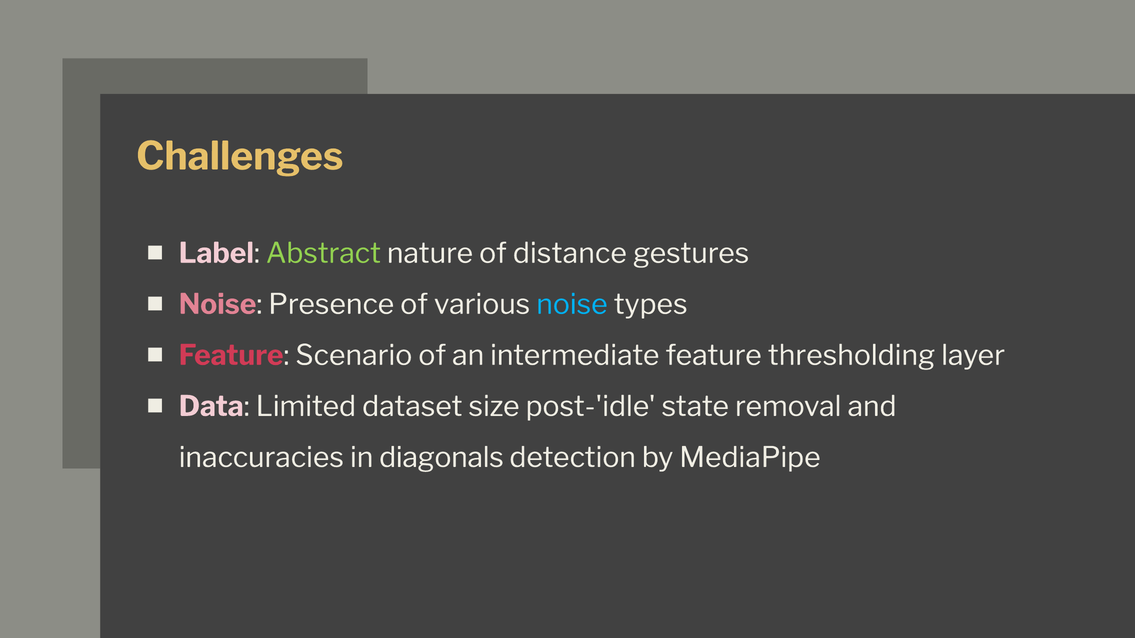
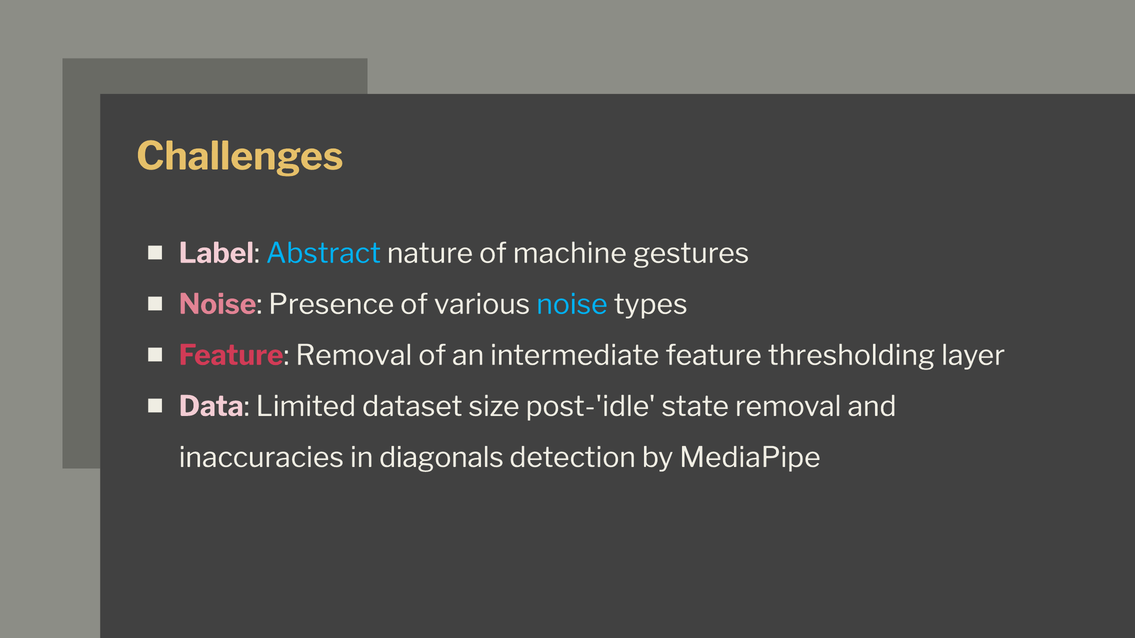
Abstract colour: light green -> light blue
distance: distance -> machine
Feature Scenario: Scenario -> Removal
